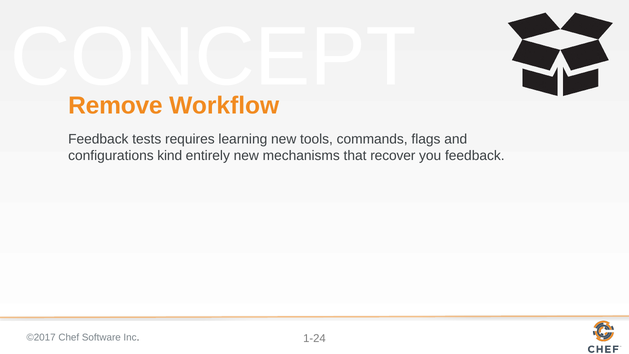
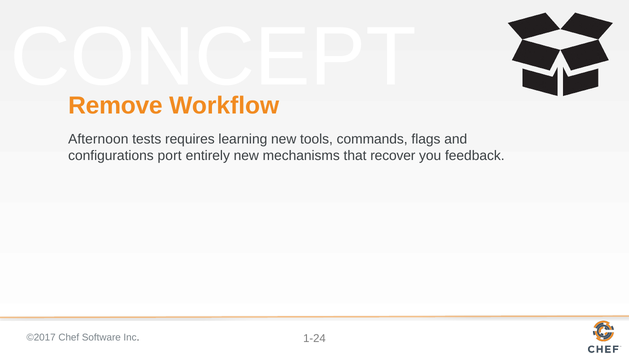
Feedback at (98, 139): Feedback -> Afternoon
kind: kind -> port
